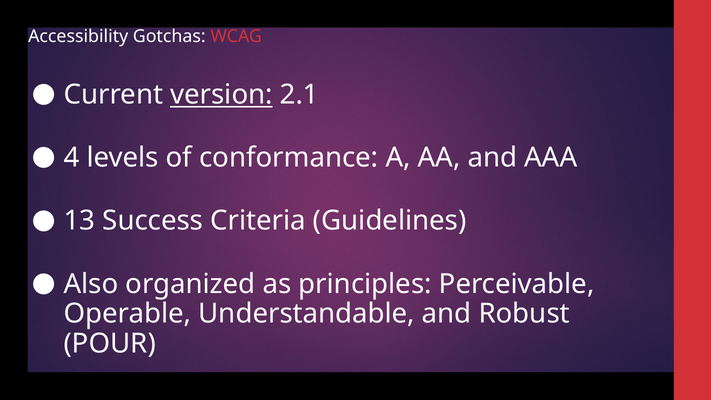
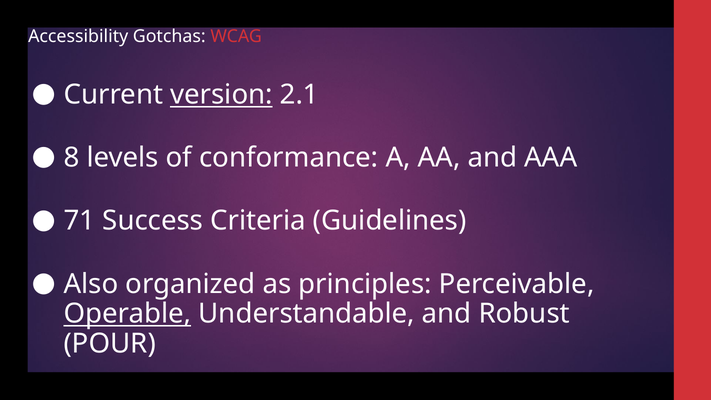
4: 4 -> 8
13: 13 -> 71
Operable underline: none -> present
